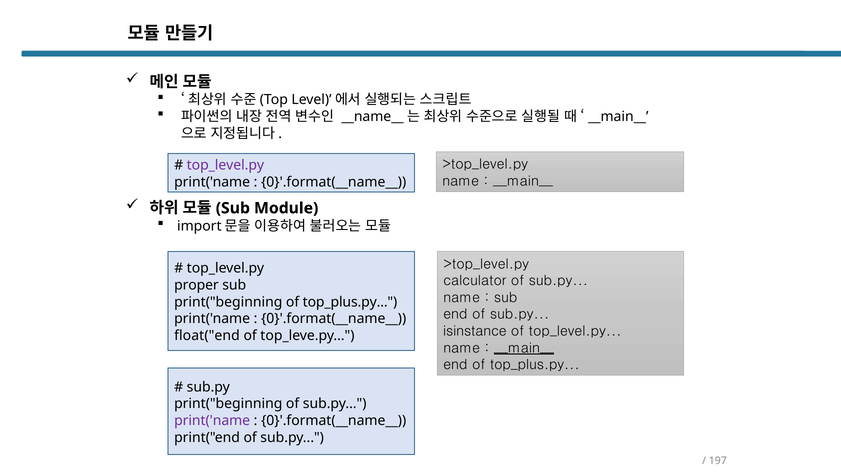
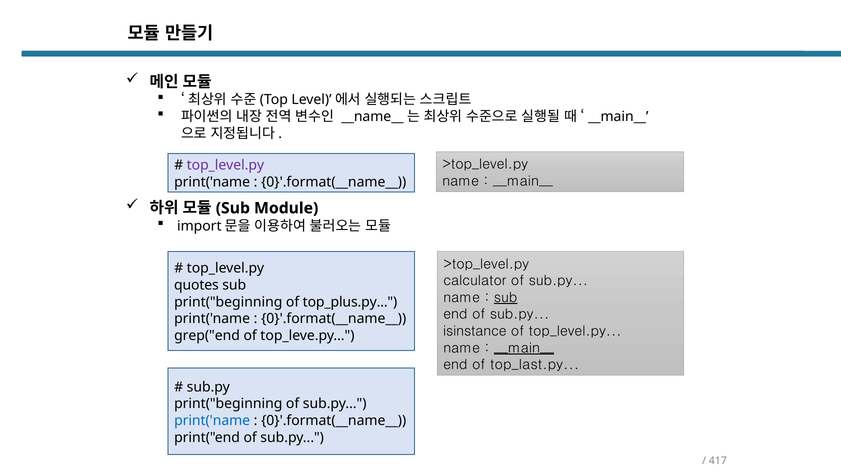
proper: proper -> quotes
sub at (506, 298) underline: none -> present
float("end: float("end -> grep("end
end of top_plus.py: top_plus.py -> top_last.py
print('name at (212, 421) colour: purple -> blue
197: 197 -> 417
